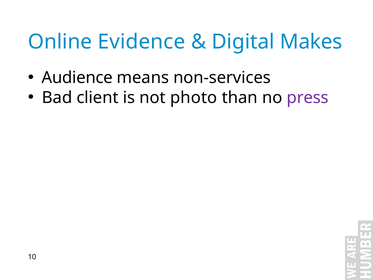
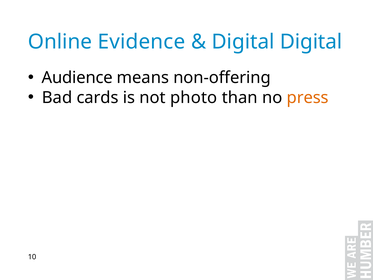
Digital Makes: Makes -> Digital
non-services: non-services -> non-offering
client: client -> cards
press colour: purple -> orange
